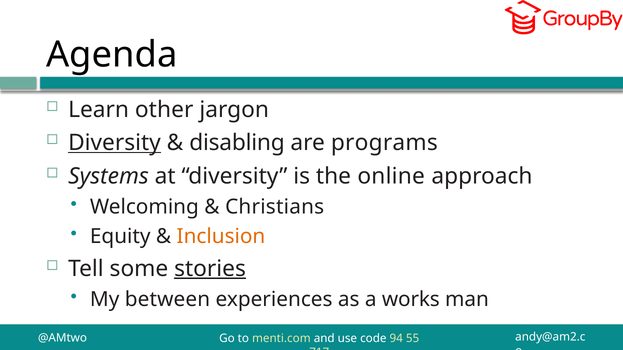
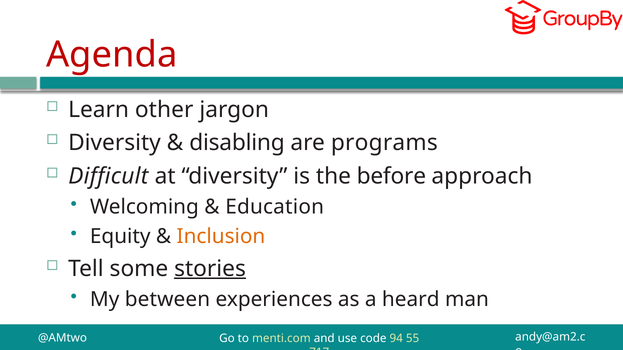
Agenda colour: black -> red
Diversity at (114, 143) underline: present -> none
Systems: Systems -> Difficult
online: online -> before
Christians: Christians -> Education
works: works -> heard
